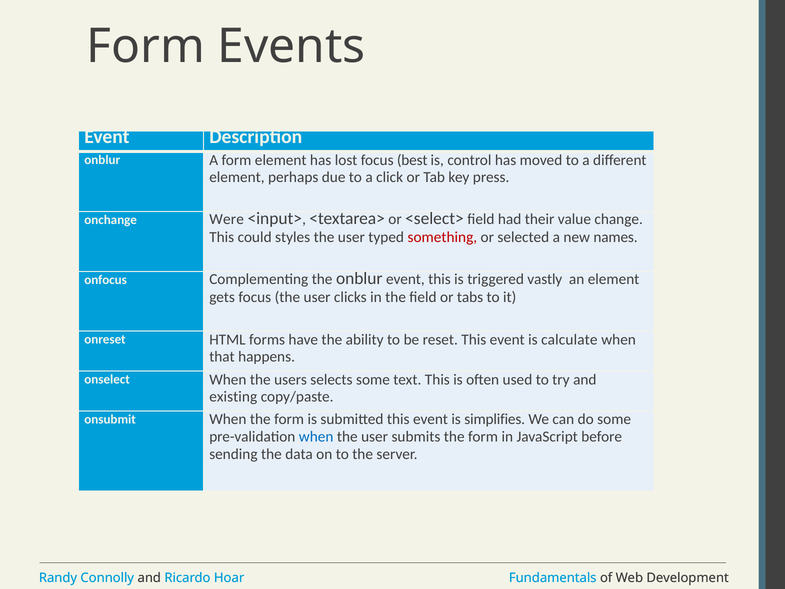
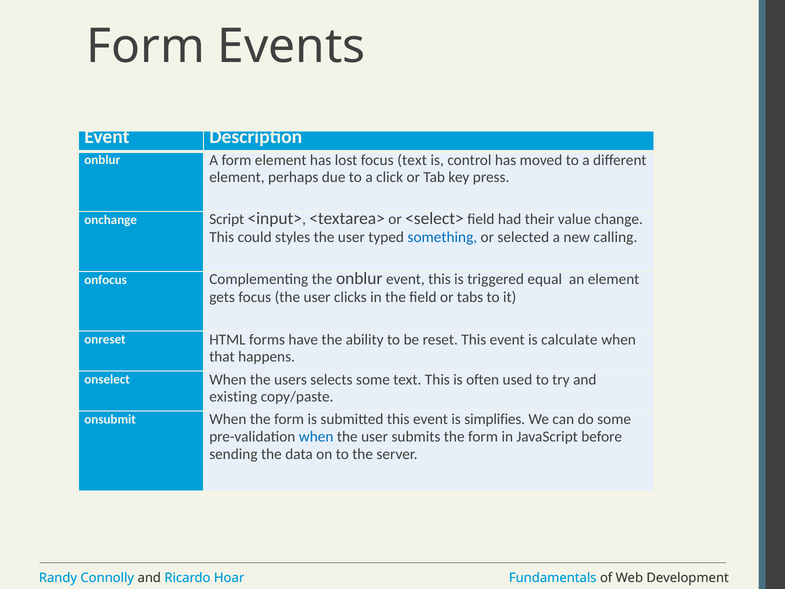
focus best: best -> text
Were: Were -> Script
something colour: red -> blue
names: names -> calling
vastly: vastly -> equal
